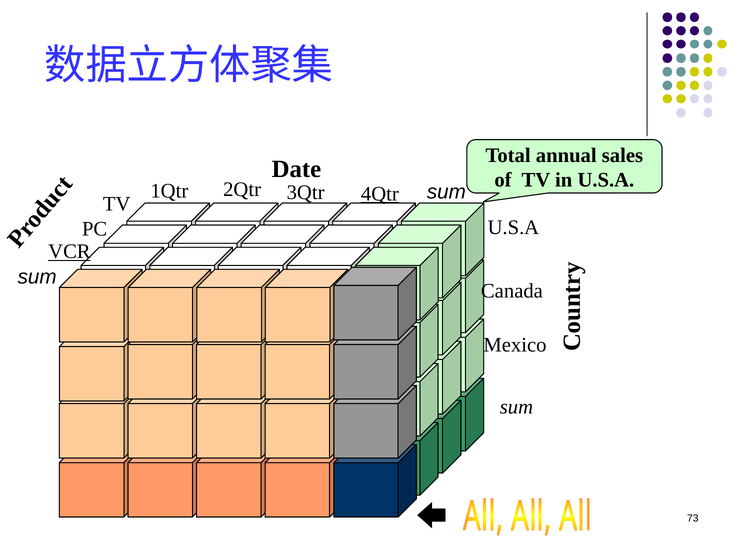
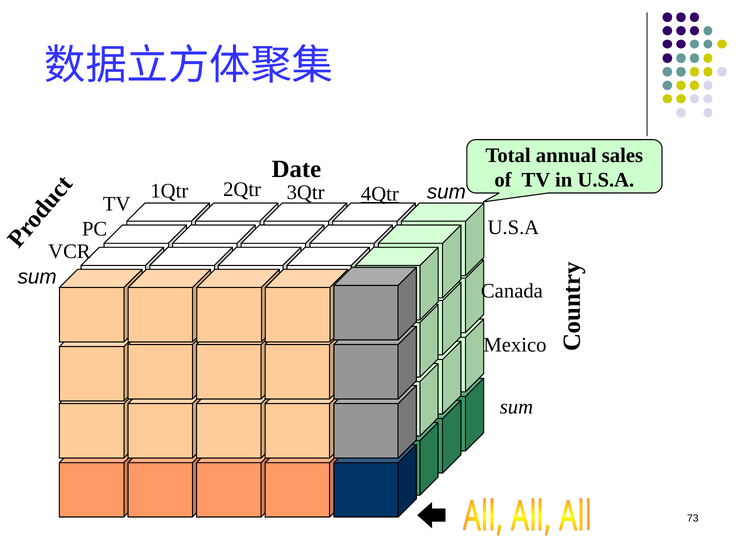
VCR underline: present -> none
